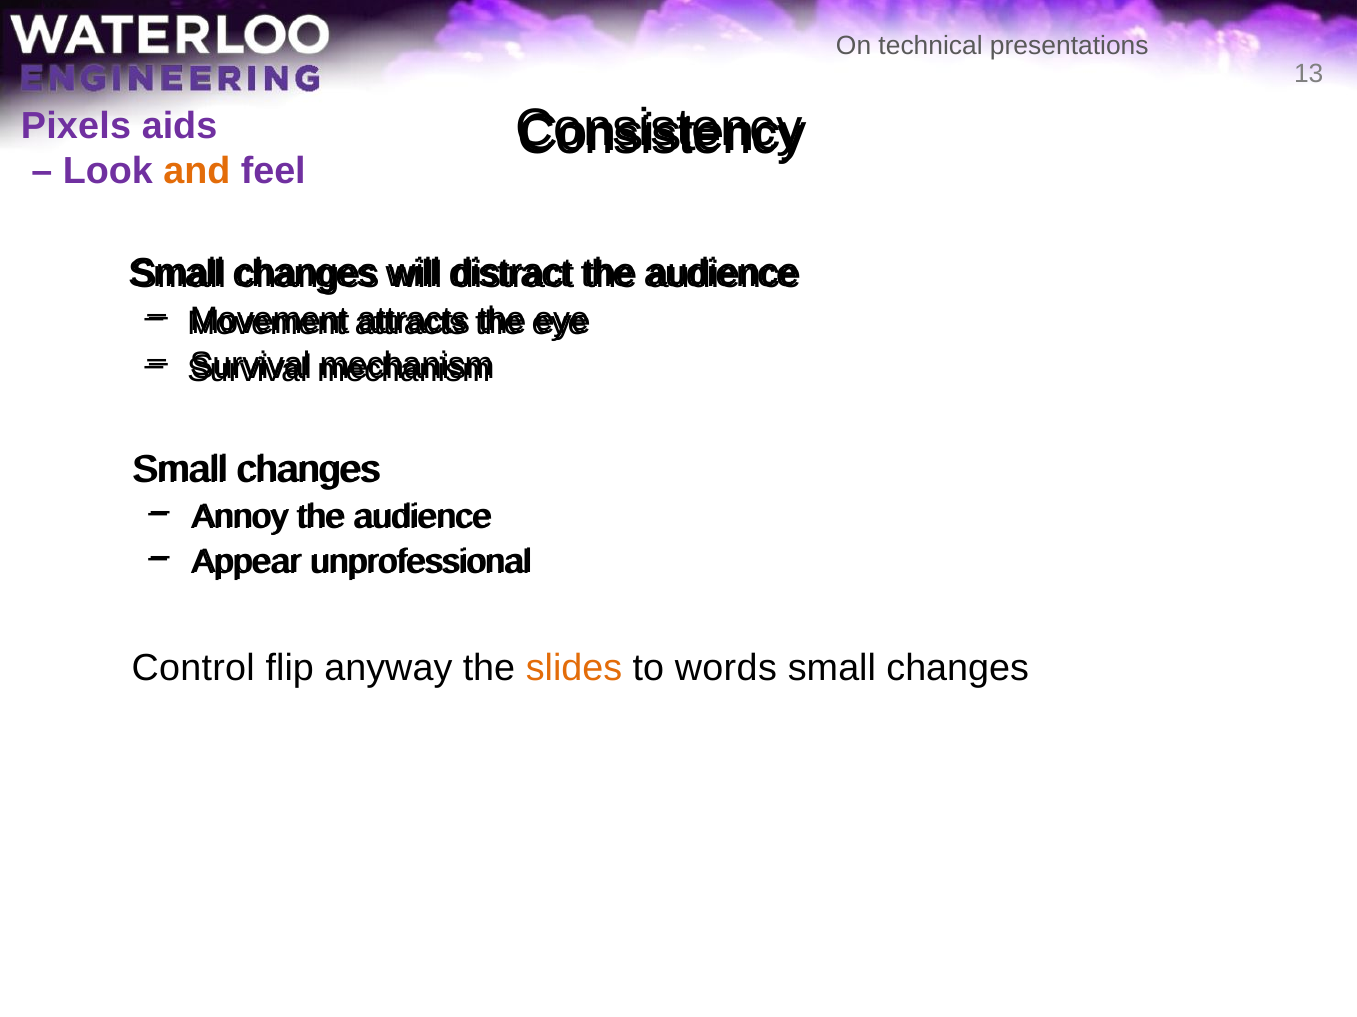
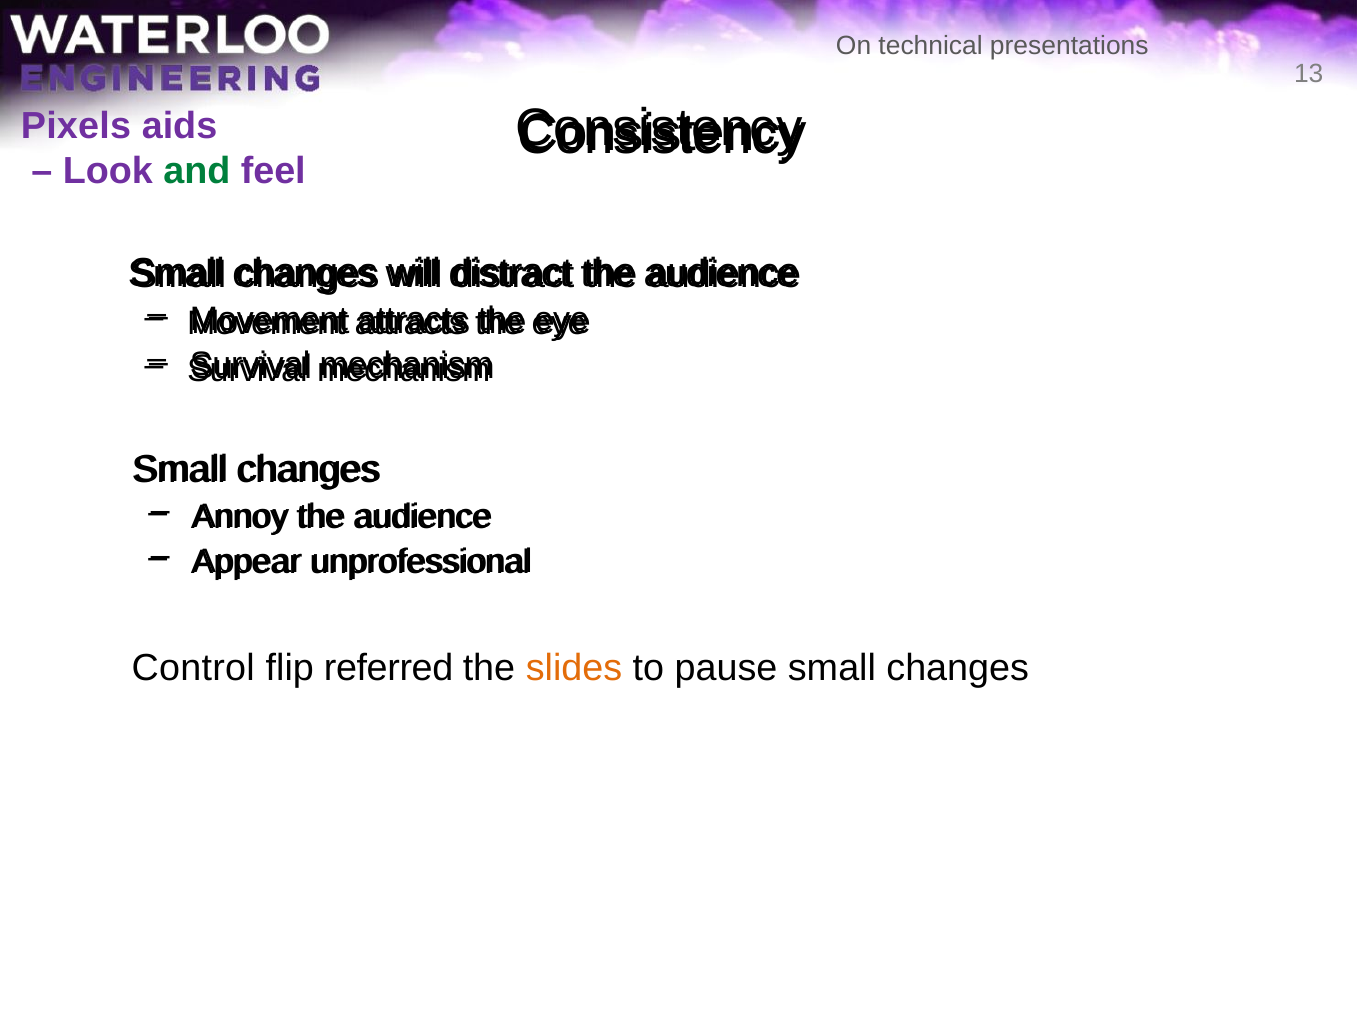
and colour: orange -> green
anyway: anyway -> referred
words: words -> pause
